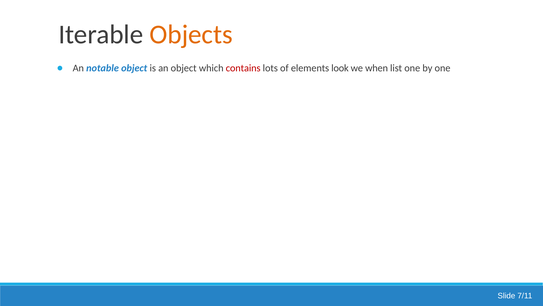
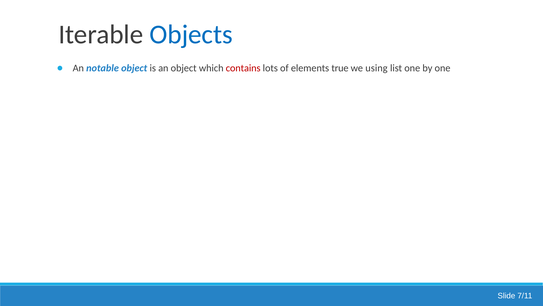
Objects colour: orange -> blue
look: look -> true
when: when -> using
